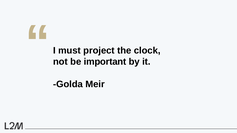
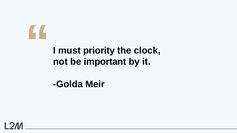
project: project -> priority
